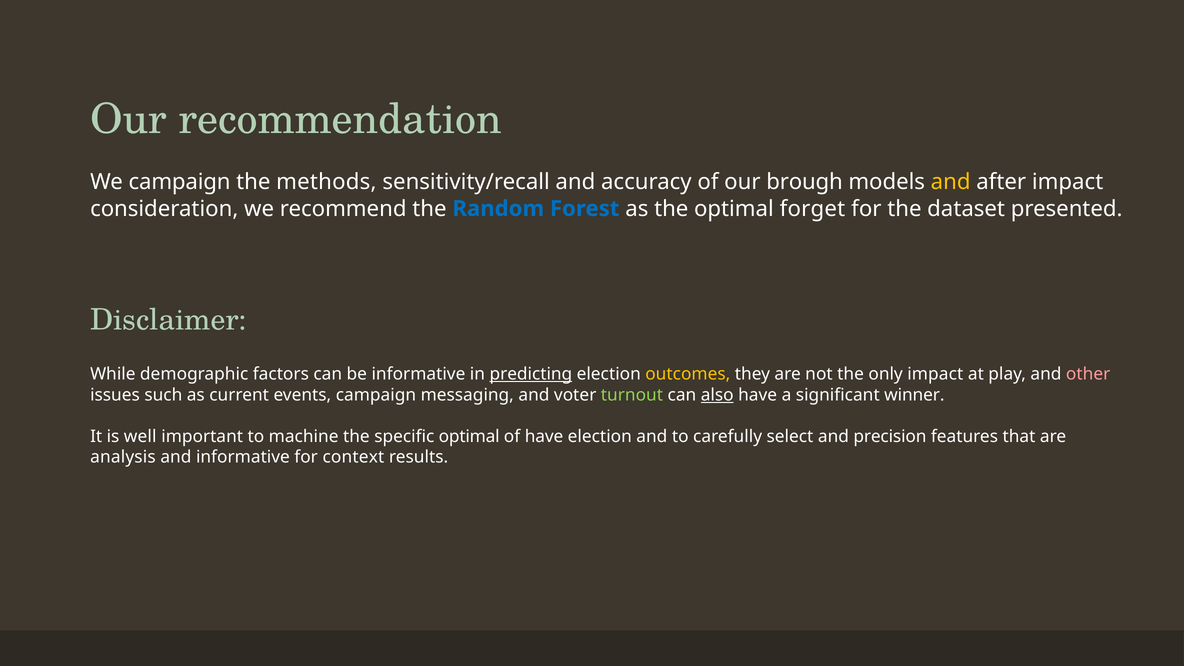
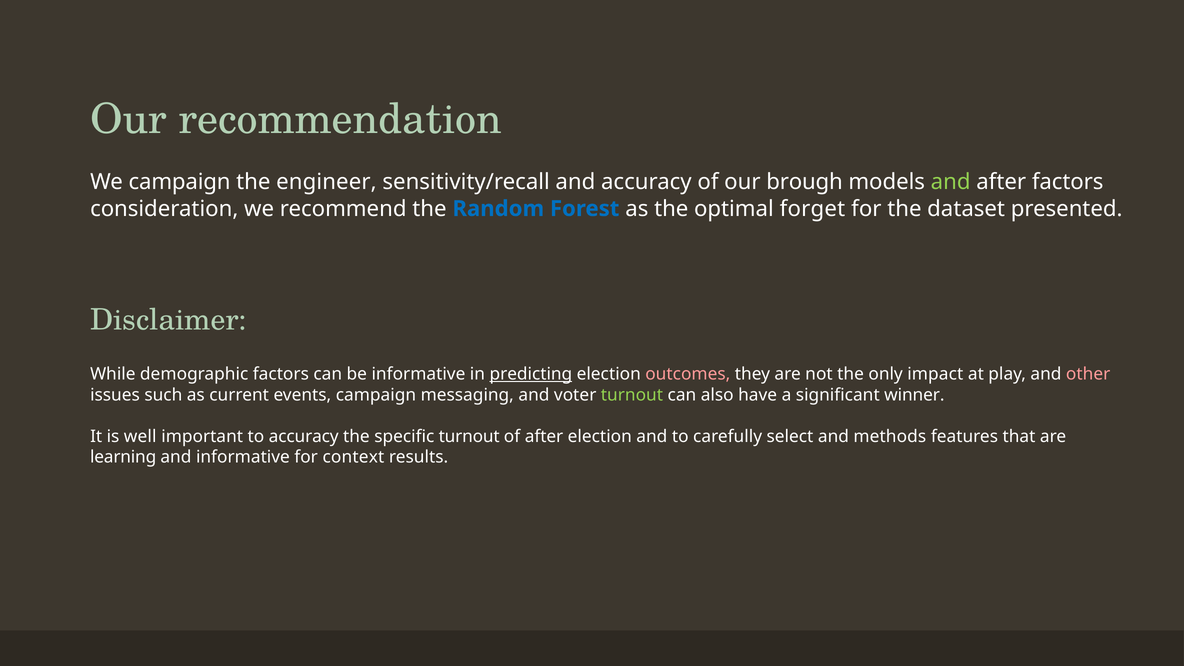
methods: methods -> engineer
and at (951, 182) colour: yellow -> light green
after impact: impact -> factors
outcomes colour: yellow -> pink
also underline: present -> none
to machine: machine -> accuracy
specific optimal: optimal -> turnout
of have: have -> after
precision: precision -> methods
analysis: analysis -> learning
